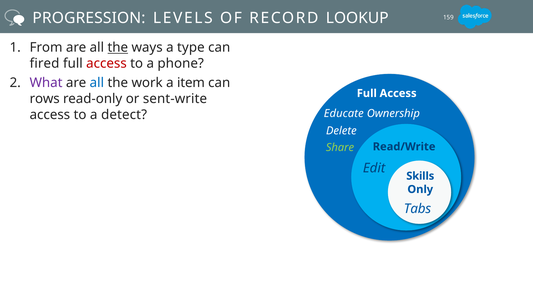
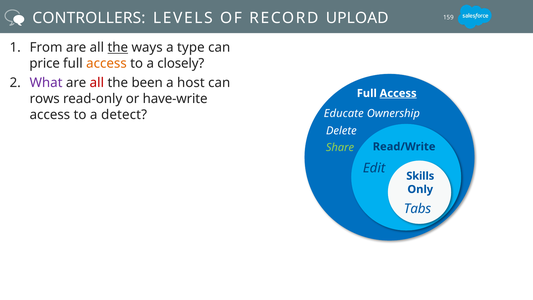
PROGRESSION: PROGRESSION -> CONTROLLERS
LOOKUP: LOOKUP -> UPLOAD
fired: fired -> price
access at (106, 64) colour: red -> orange
phone: phone -> closely
all at (97, 83) colour: blue -> red
work: work -> been
item: item -> host
Access at (398, 93) underline: none -> present
sent-write: sent-write -> have-write
